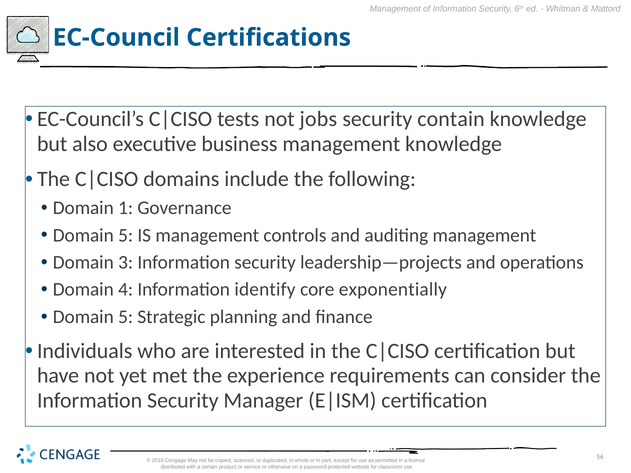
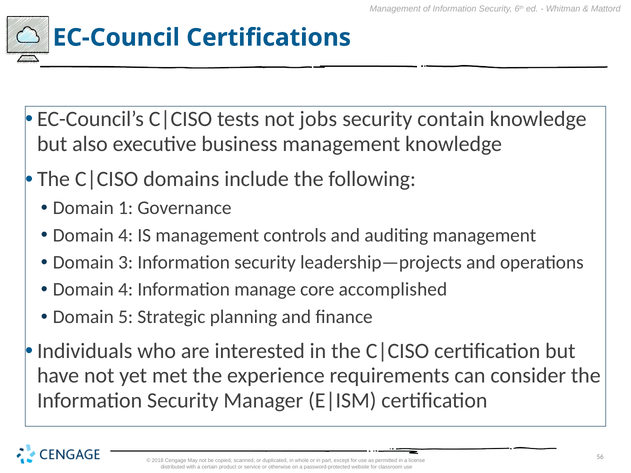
5 at (126, 235): 5 -> 4
identify: identify -> manage
exponentially: exponentially -> accomplished
